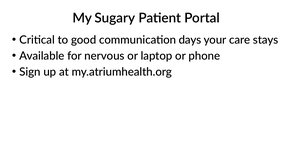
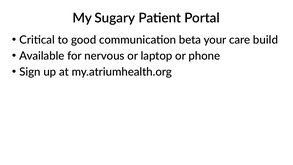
days: days -> beta
stays: stays -> build
